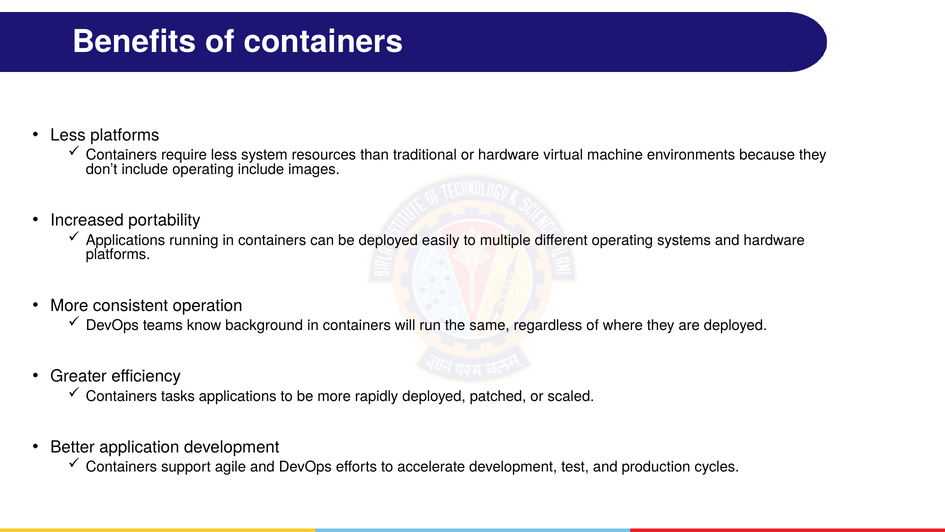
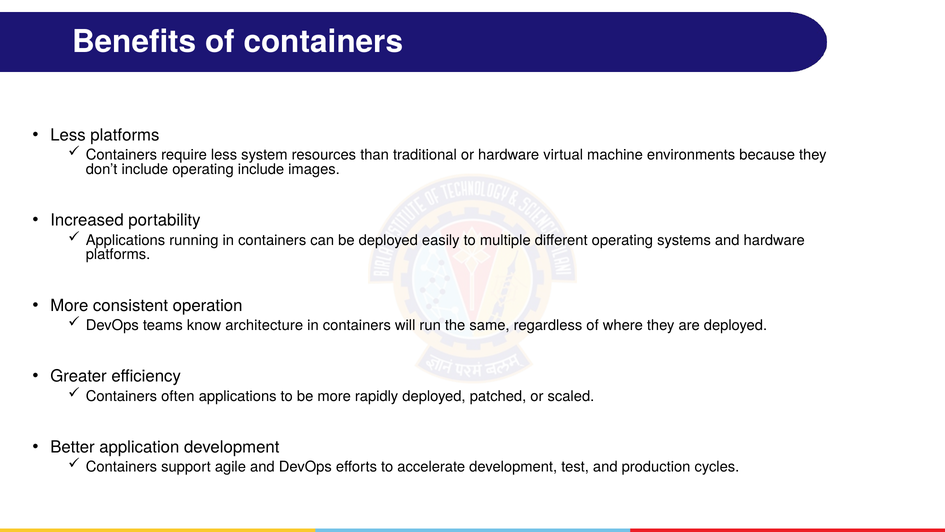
background: background -> architecture
tasks: tasks -> often
